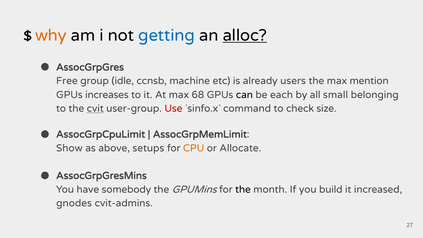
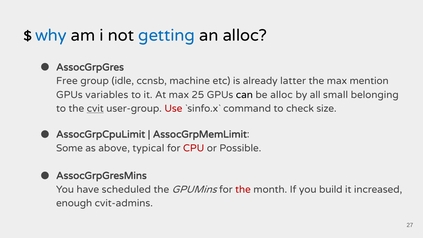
why colour: orange -> blue
alloc at (245, 35) underline: present -> none
users: users -> latter
increases: increases -> variables
68: 68 -> 25
be each: each -> alloc
Show: Show -> Some
setups: setups -> typical
CPU colour: orange -> red
Allocate: Allocate -> Possible
somebody: somebody -> scheduled
the at (243, 189) colour: black -> red
gnodes: gnodes -> enough
